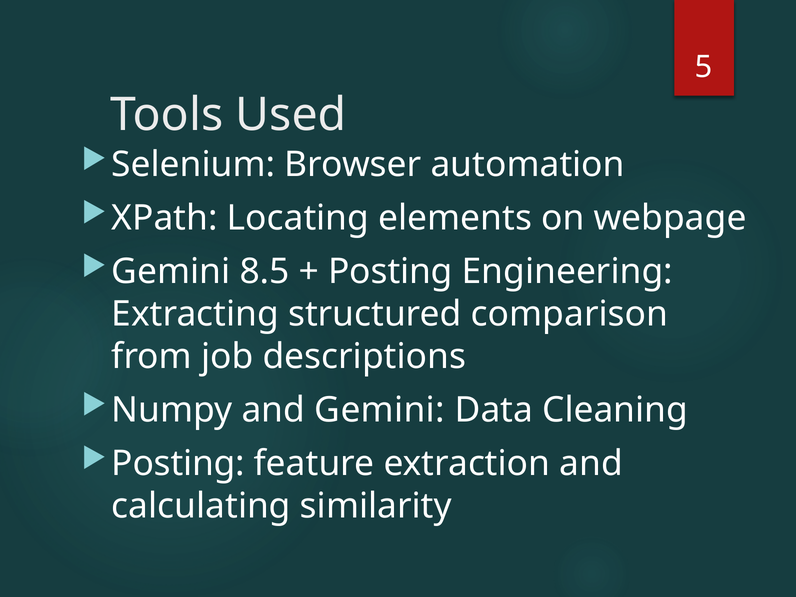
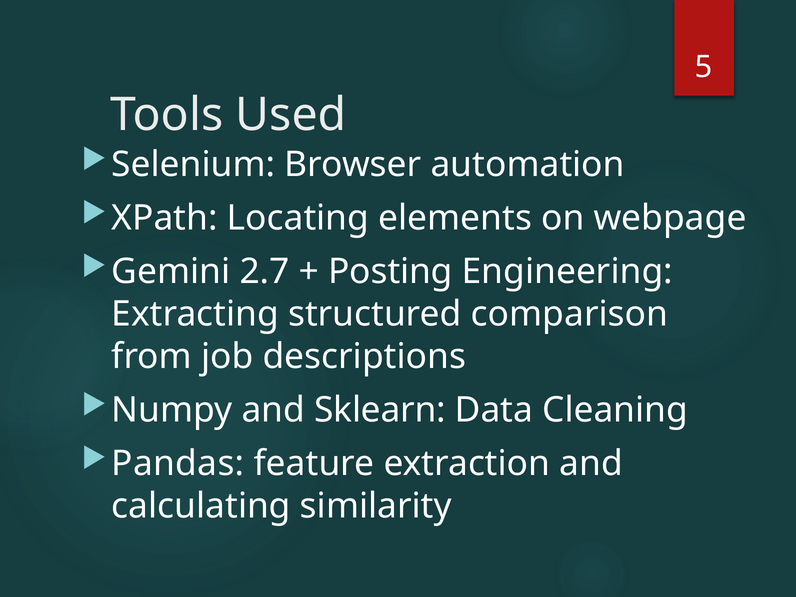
8.5: 8.5 -> 2.7
and Gemini: Gemini -> Sklearn
Posting at (178, 463): Posting -> Pandas
